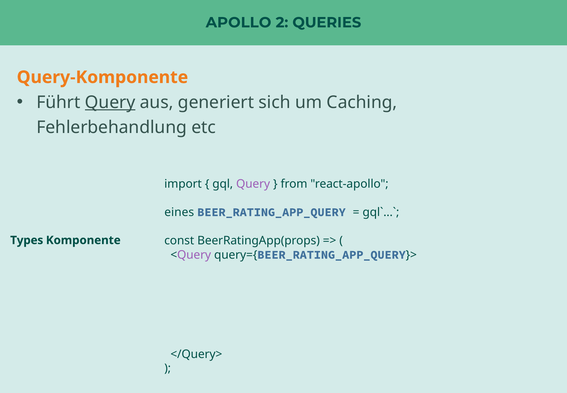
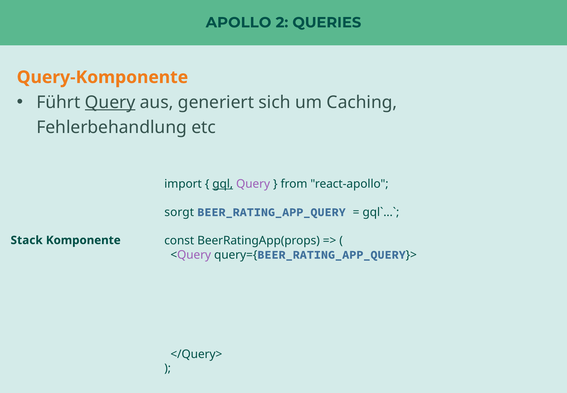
gql underline: none -> present
eines: eines -> sorgt
Types: Types -> Stack
